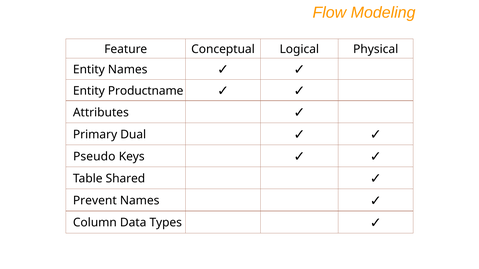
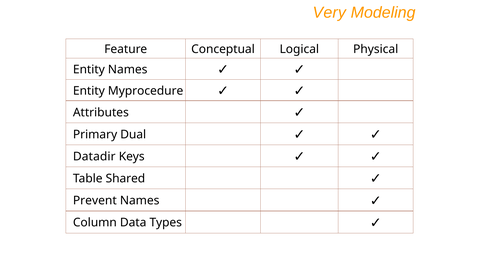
Flow: Flow -> Very
Productname: Productname -> Myprocedure
Pseudo: Pseudo -> Datadir
